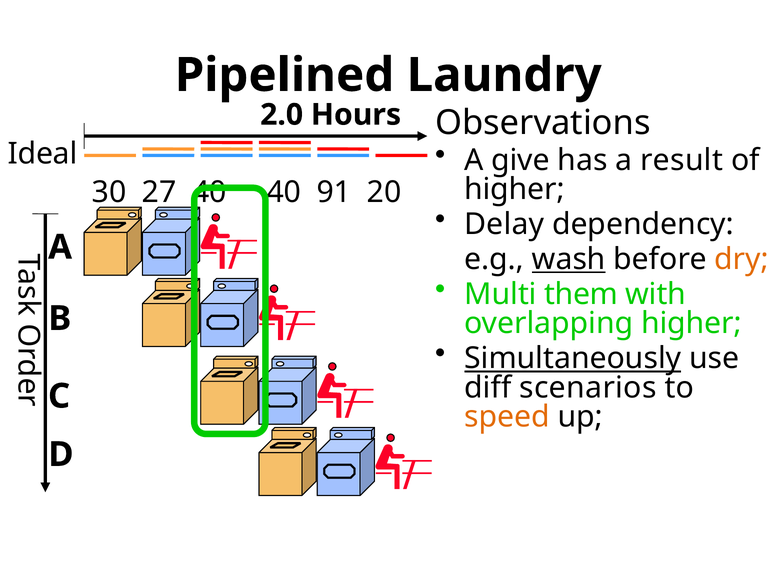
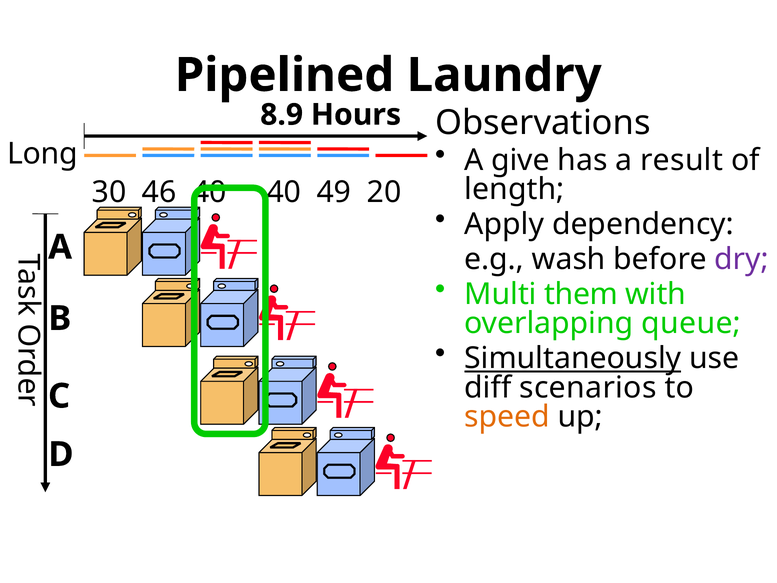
2.0: 2.0 -> 8.9
Ideal: Ideal -> Long
higher at (514, 189): higher -> length
27: 27 -> 46
91: 91 -> 49
Delay: Delay -> Apply
wash underline: present -> none
dry colour: orange -> purple
overlapping higher: higher -> queue
